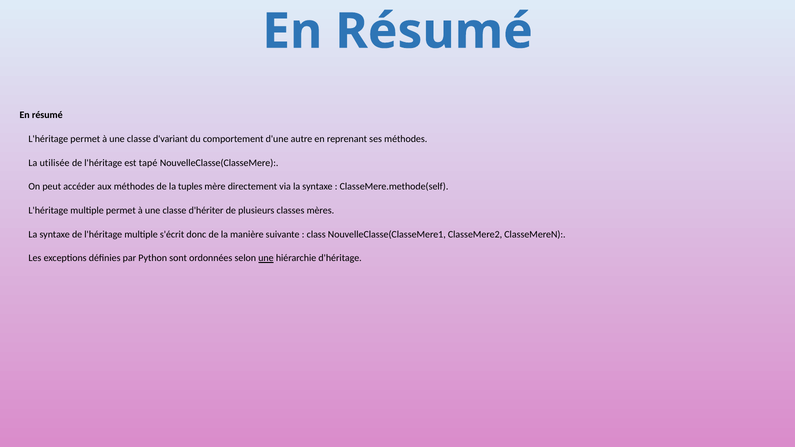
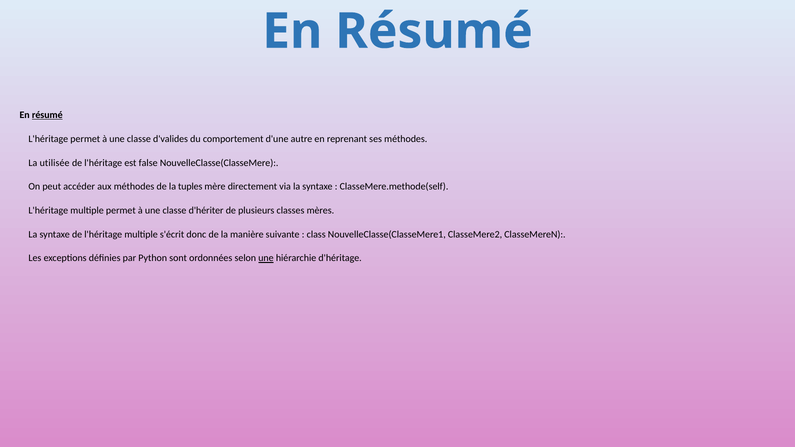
résumé at (47, 115) underline: none -> present
d'variant: d'variant -> d'valides
tapé: tapé -> false
